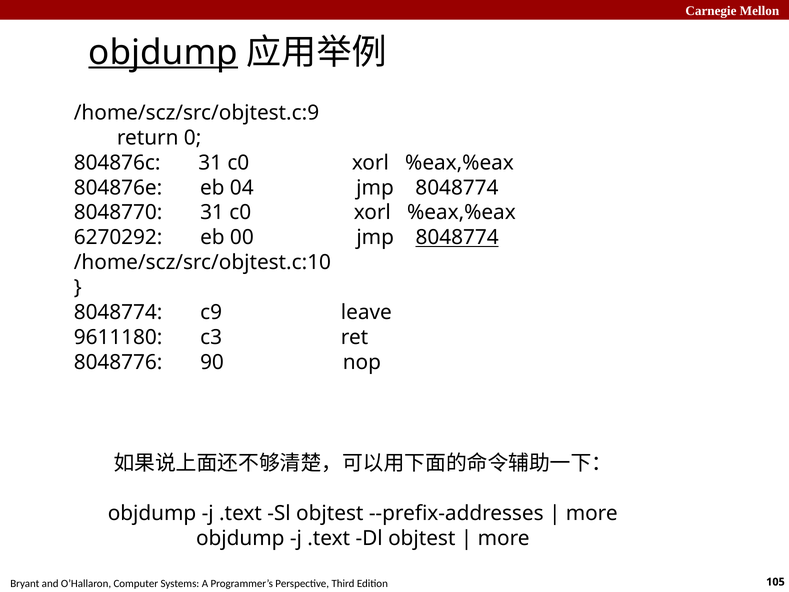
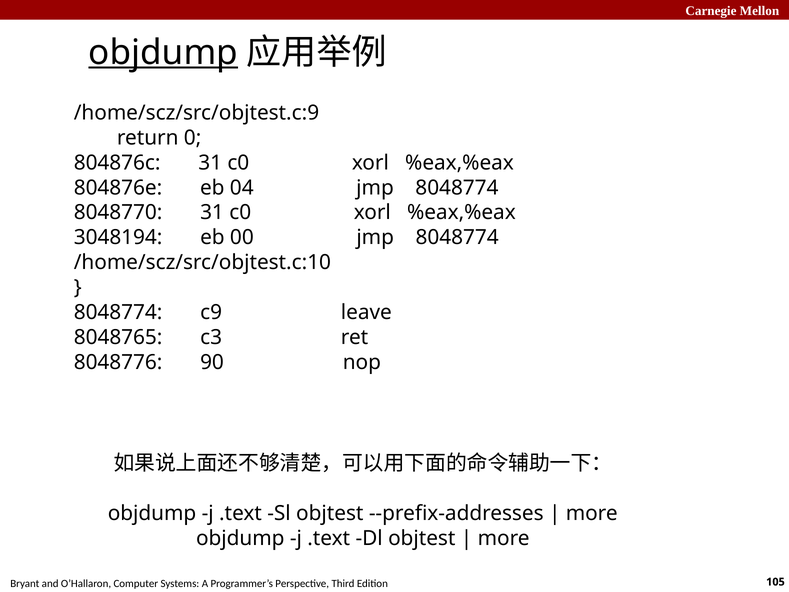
6270292: 6270292 -> 3048194
8048774 at (457, 238) underline: present -> none
9611180: 9611180 -> 8048765
